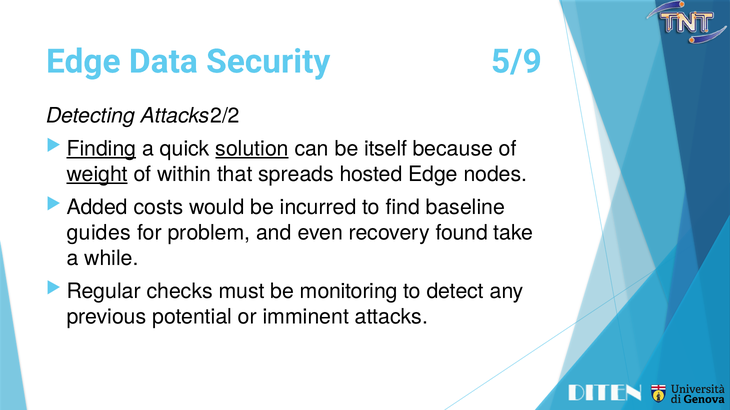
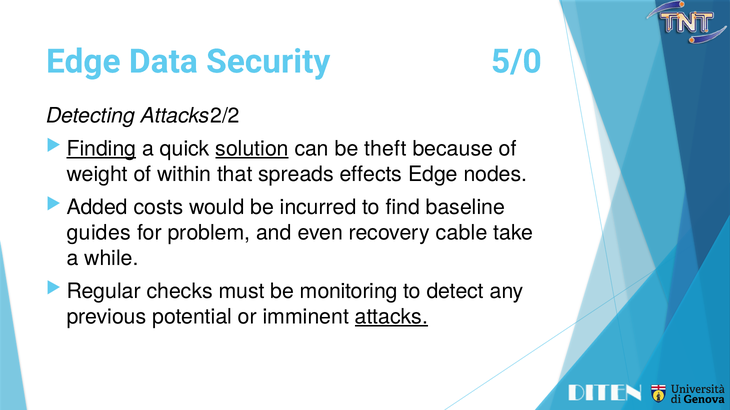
5/9: 5/9 -> 5/0
itself: itself -> theft
weight underline: present -> none
hosted: hosted -> effects
found: found -> cable
attacks underline: none -> present
